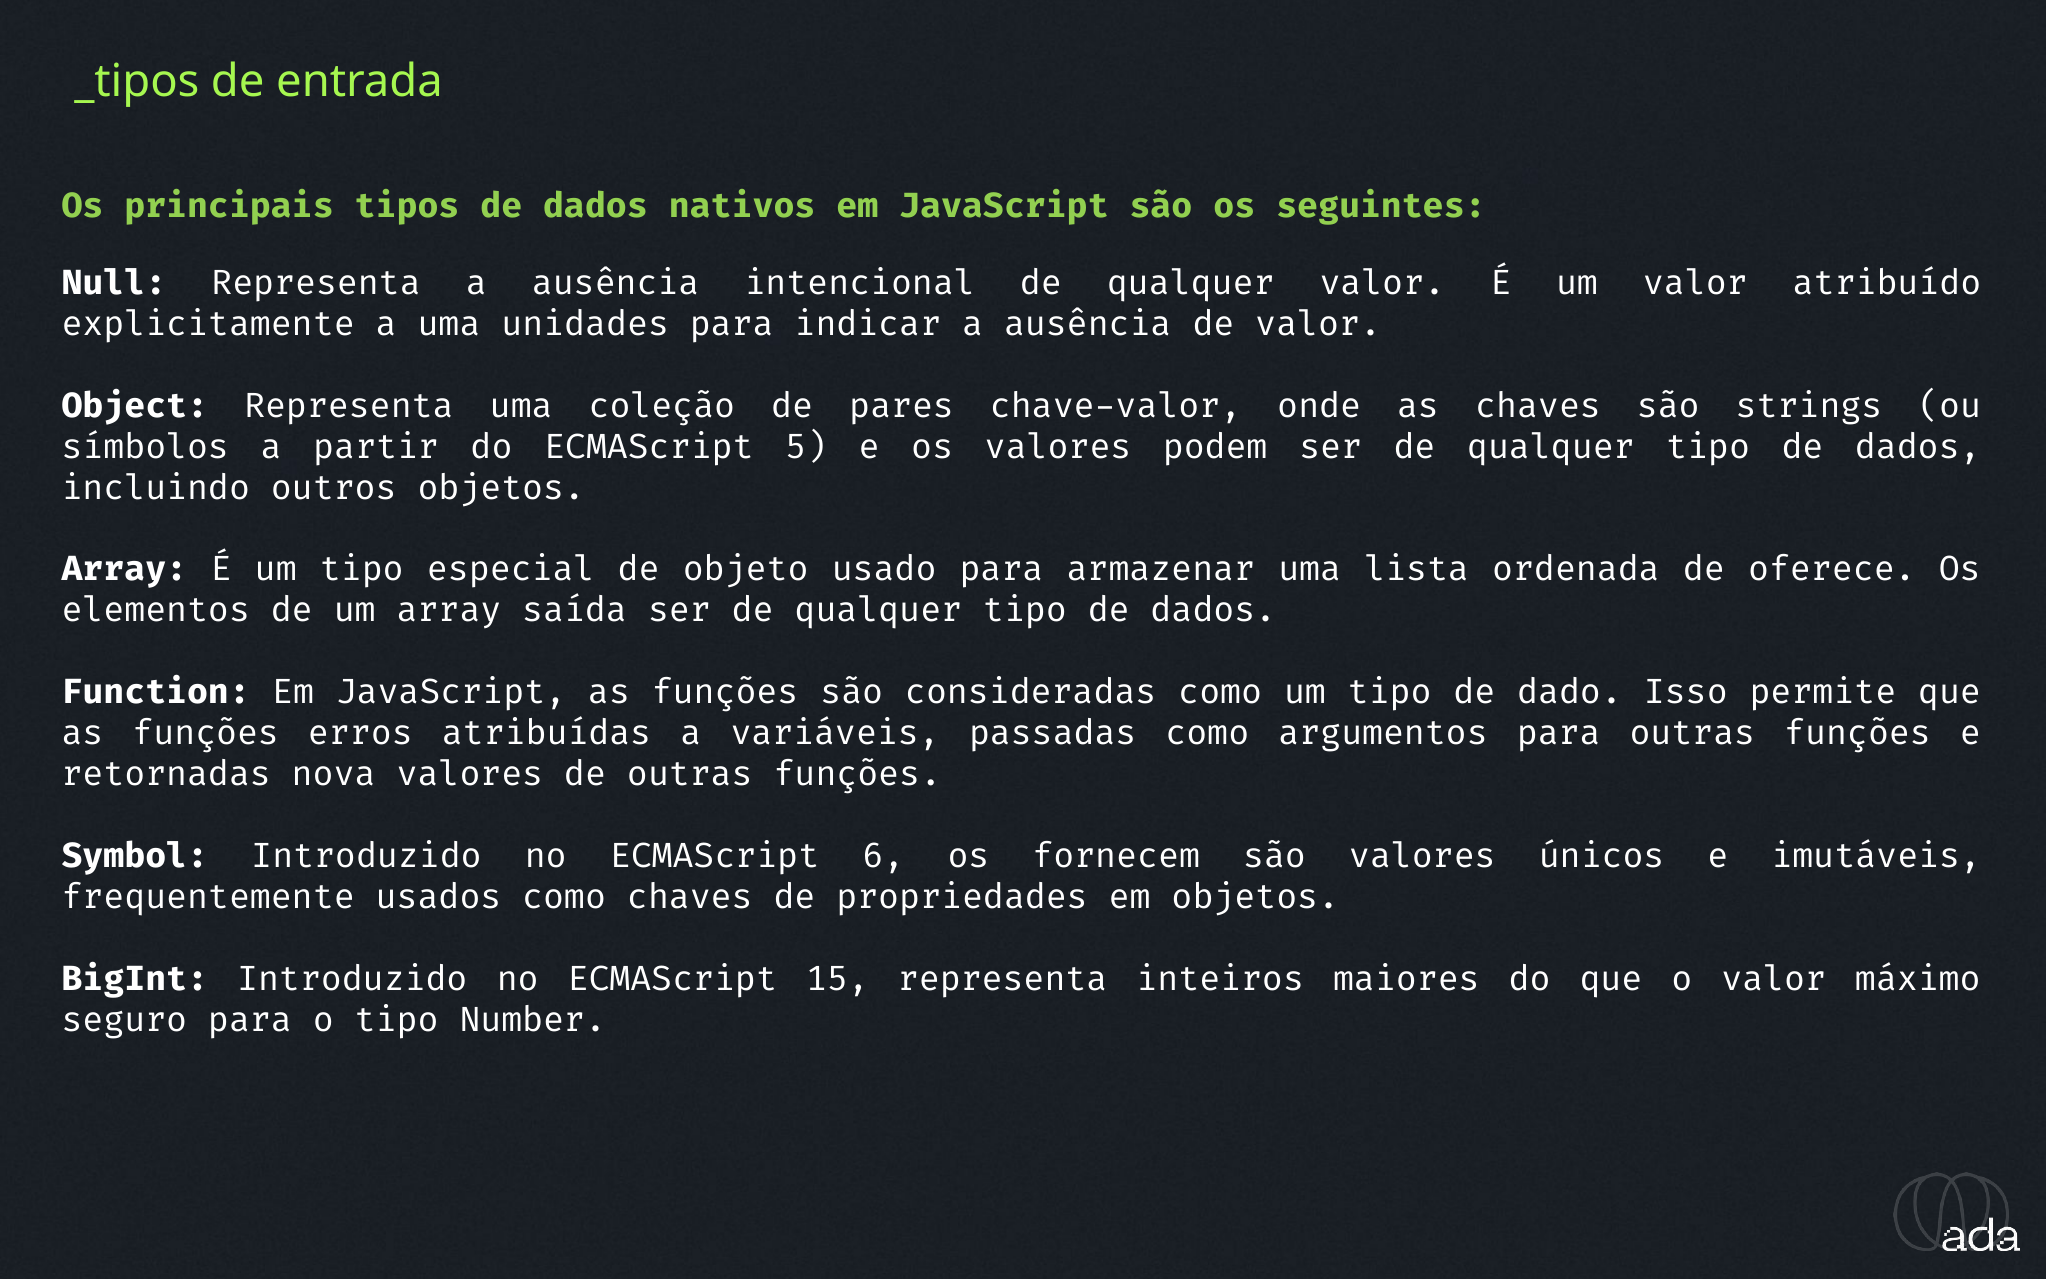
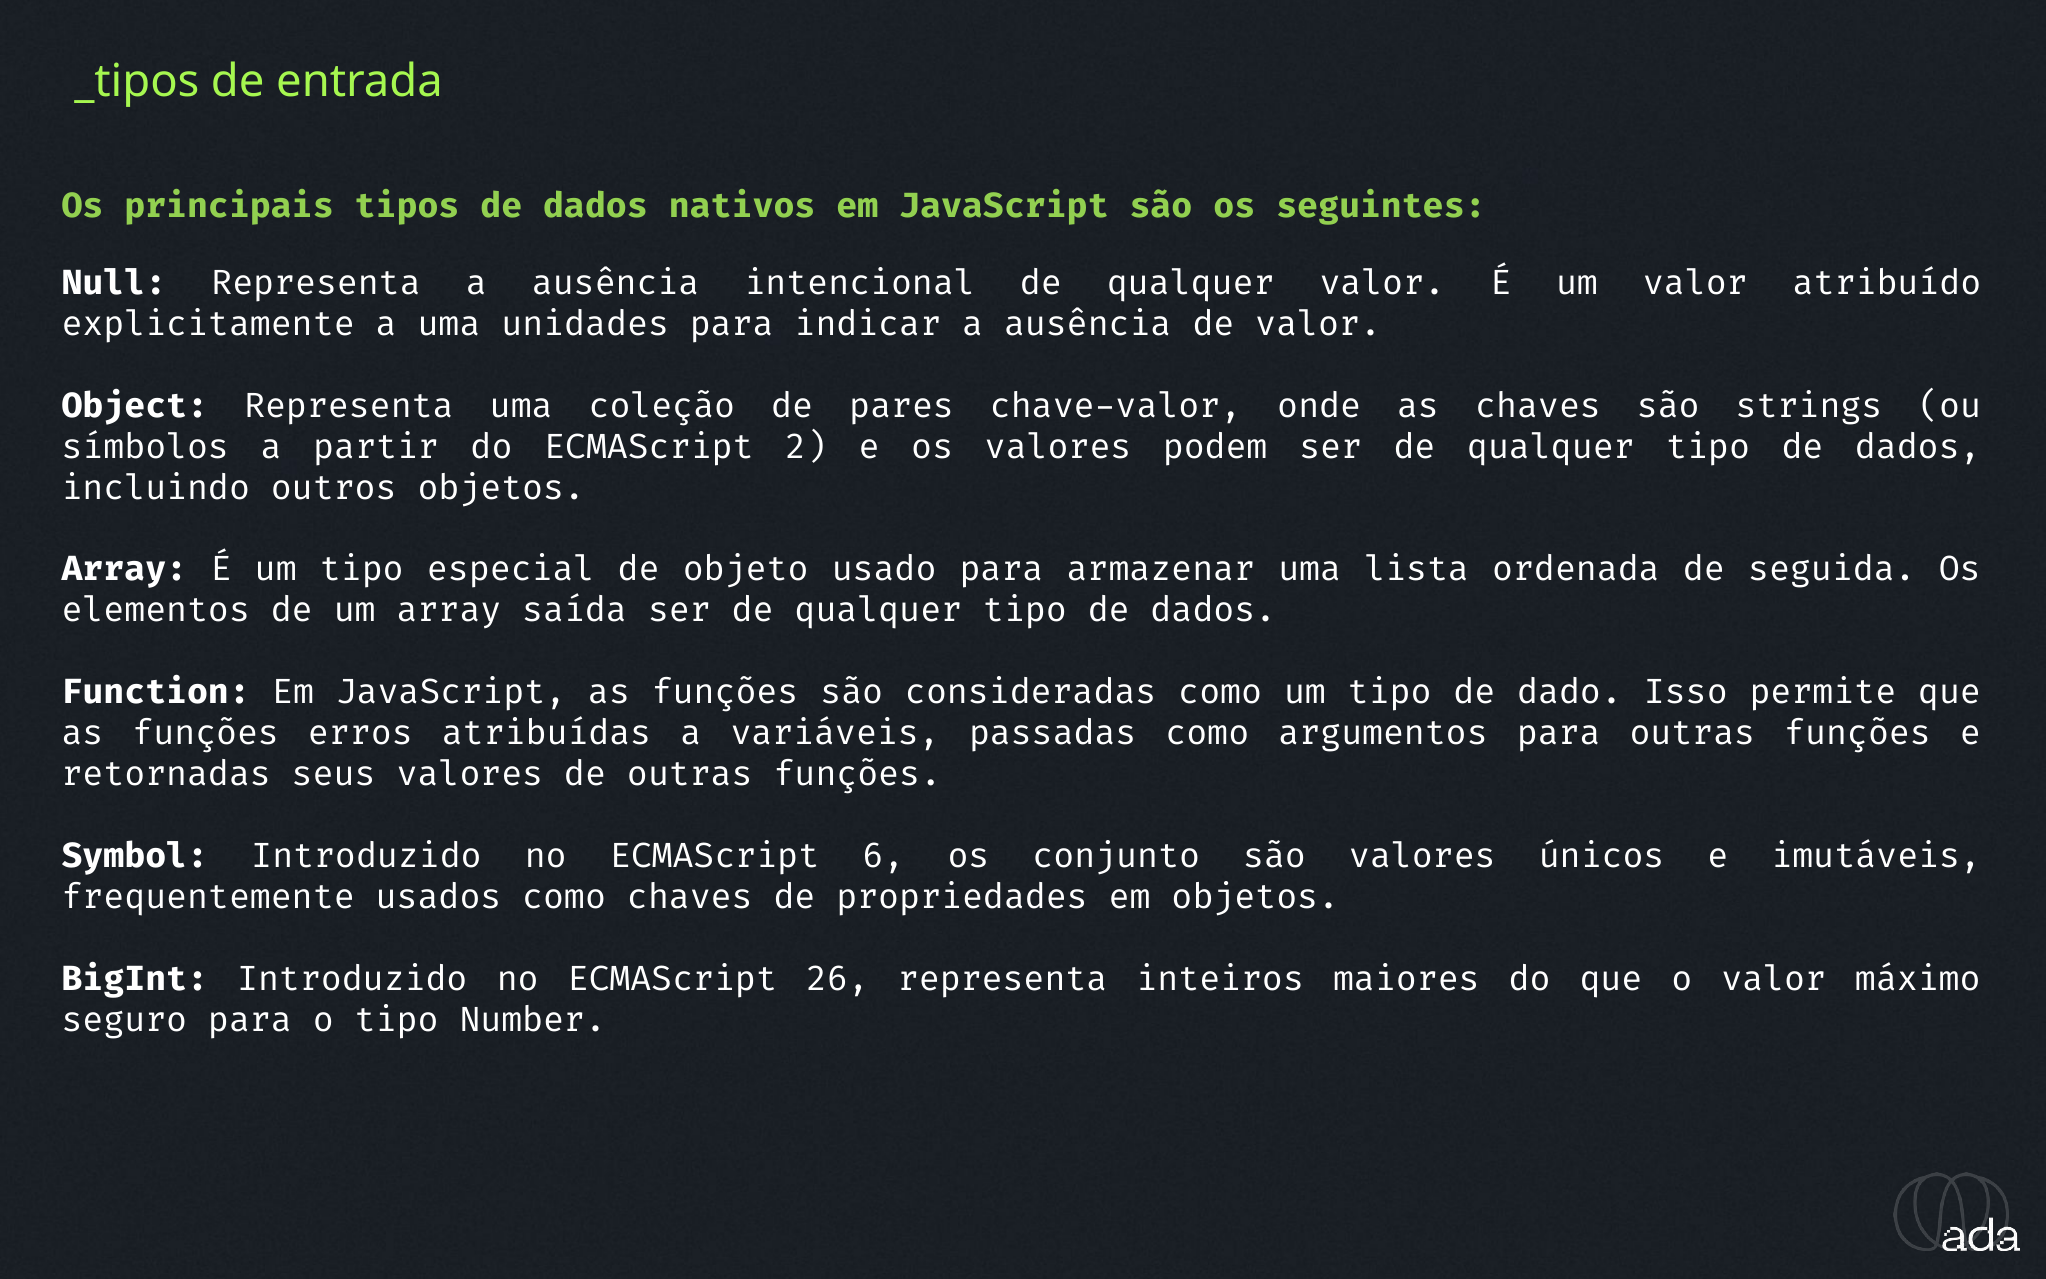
5: 5 -> 2
oferece: oferece -> seguida
nova: nova -> seus
fornecem: fornecem -> conjunto
15: 15 -> 26
